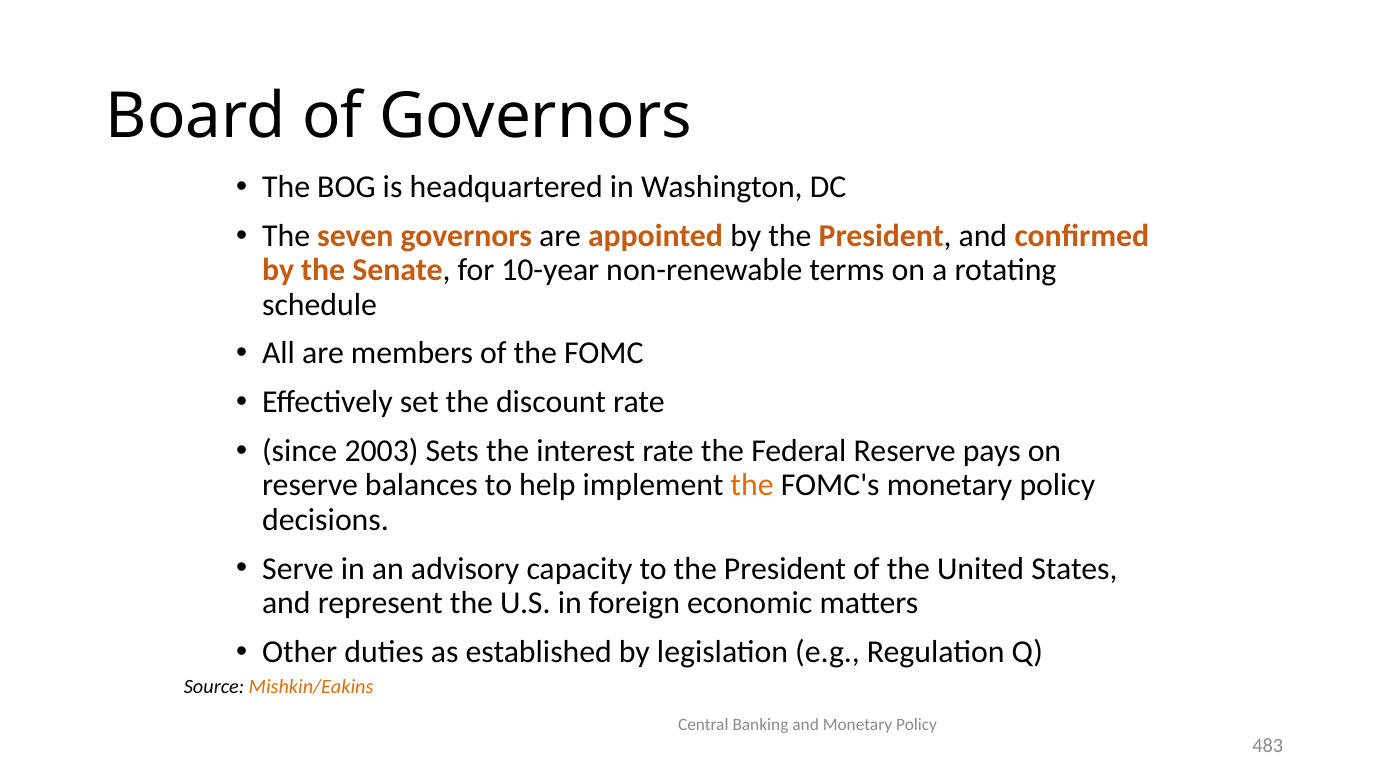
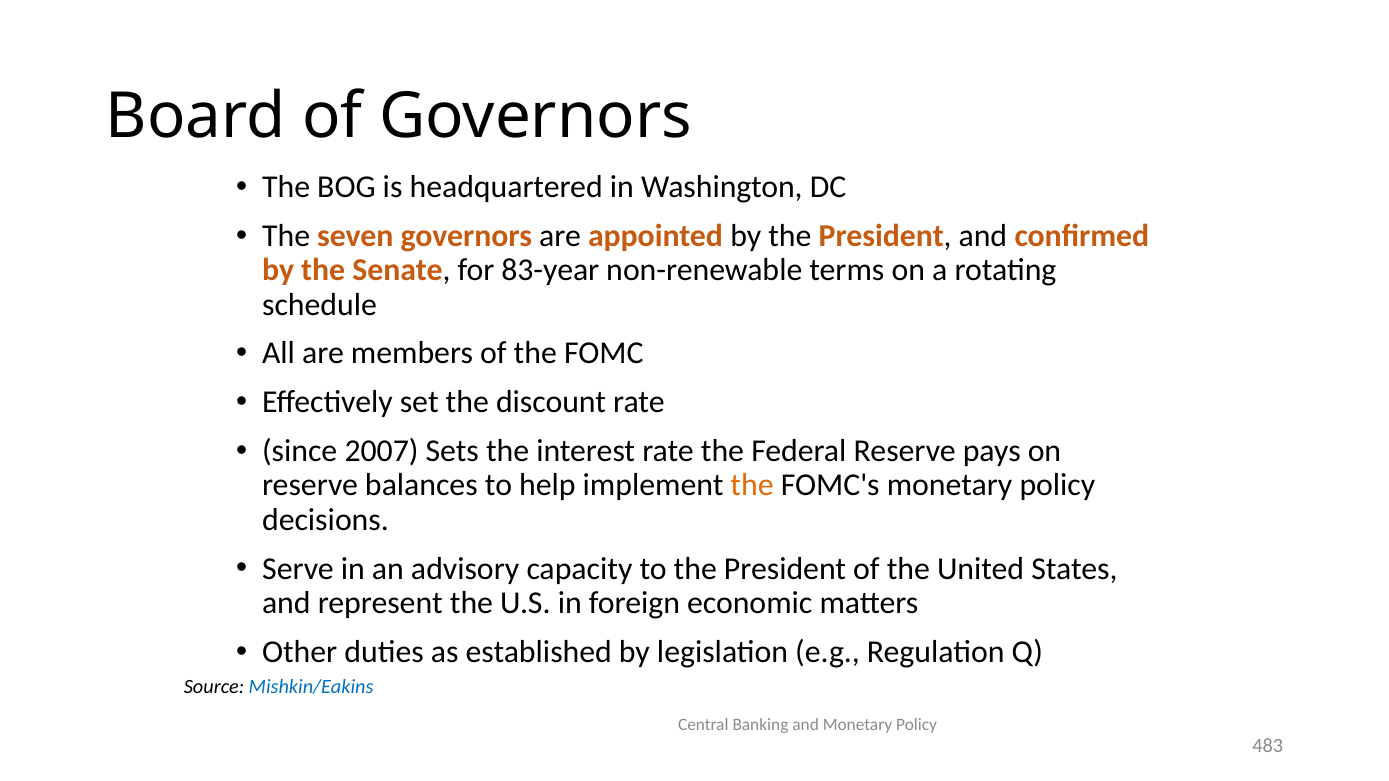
10-year: 10-year -> 83-year
2003: 2003 -> 2007
Mishkin/Eakins colour: orange -> blue
